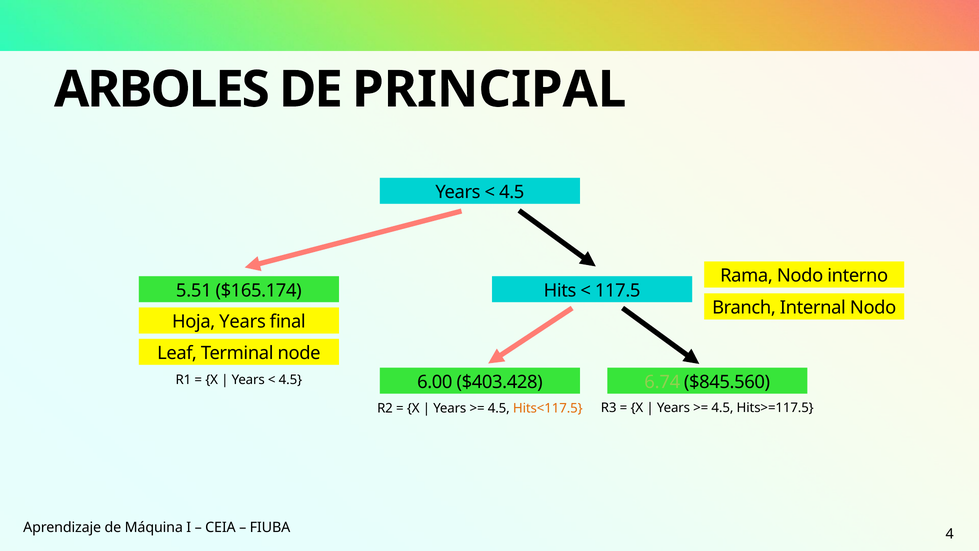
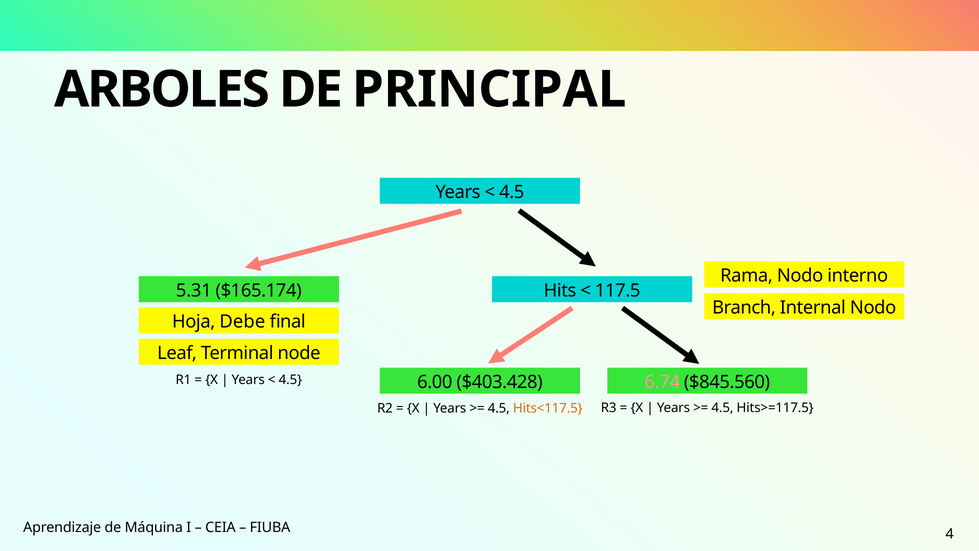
5.51: 5.51 -> 5.31
Hoja Years: Years -> Debe
6.74 colour: light green -> pink
